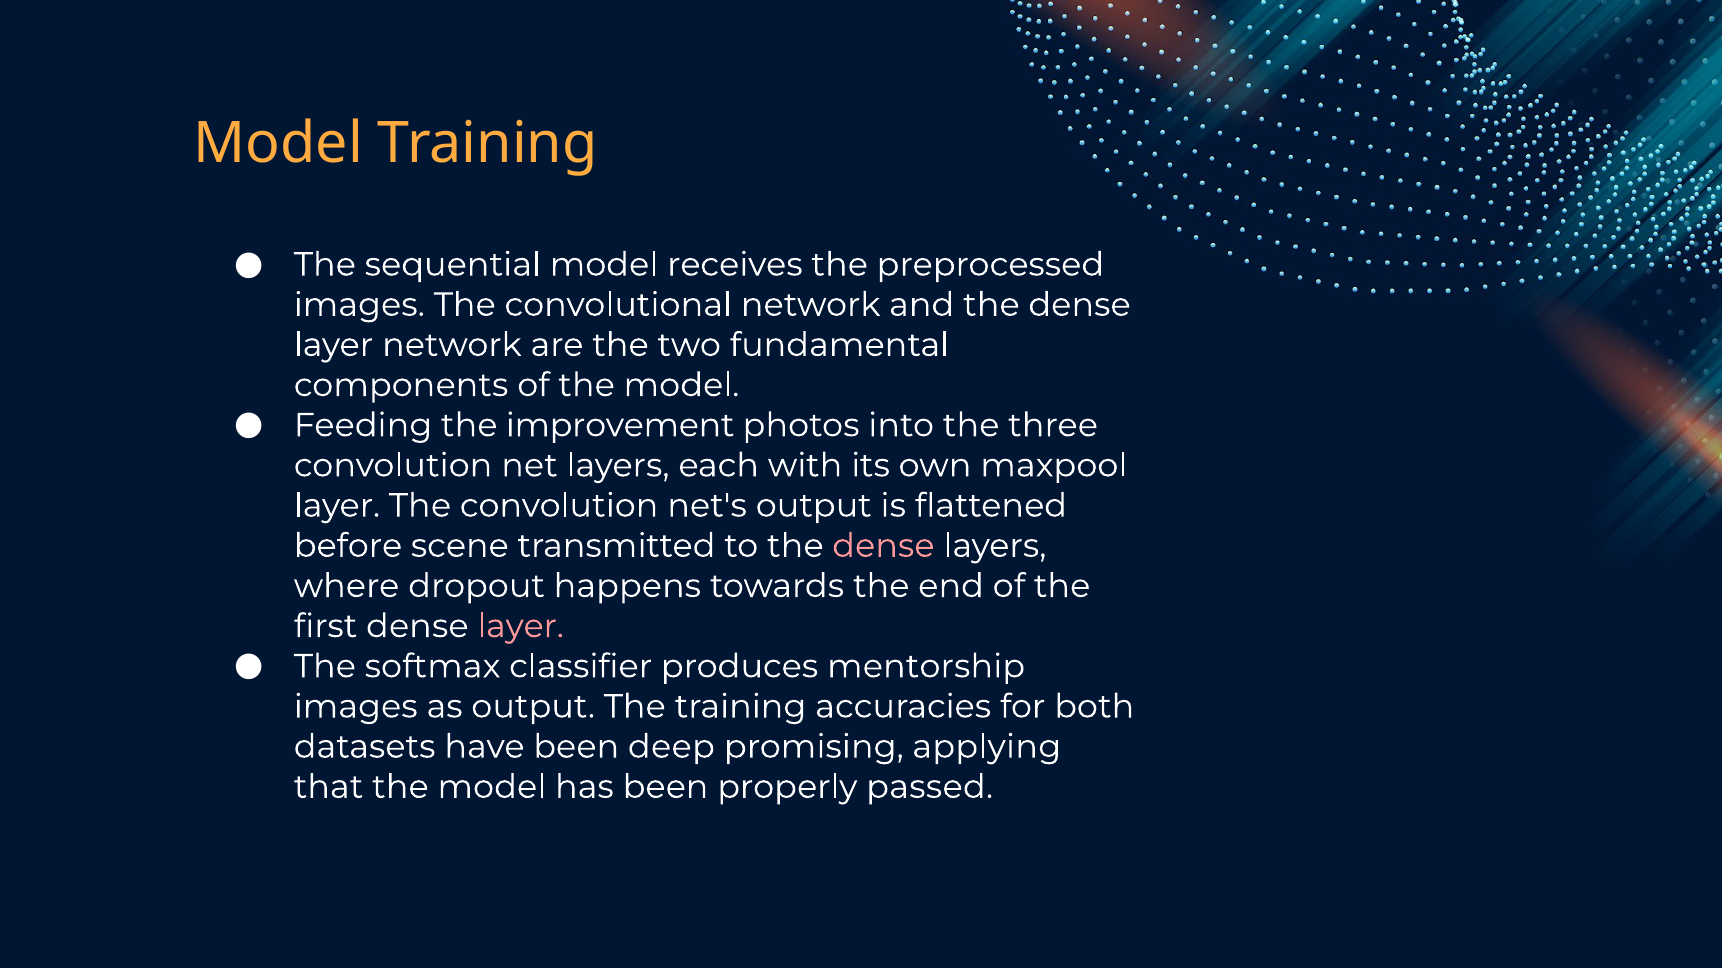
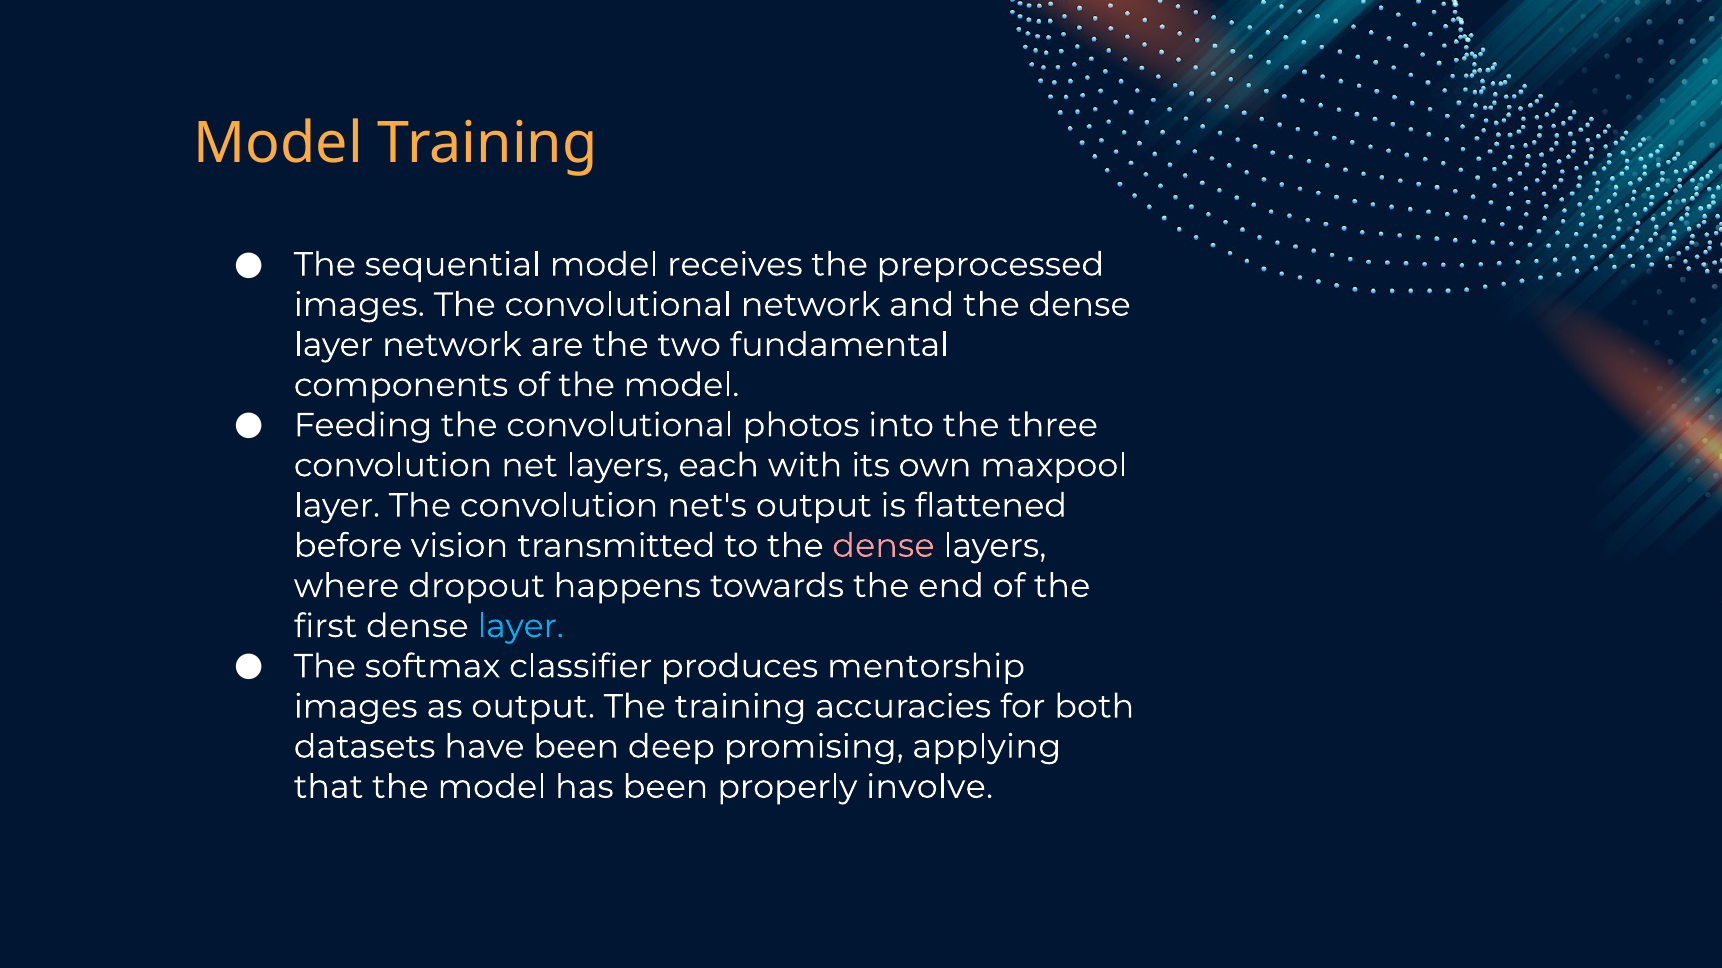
Feeding the improvement: improvement -> convolutional
scene: scene -> vision
layer at (521, 627) colour: pink -> light blue
passed: passed -> involve
